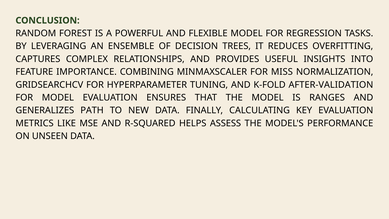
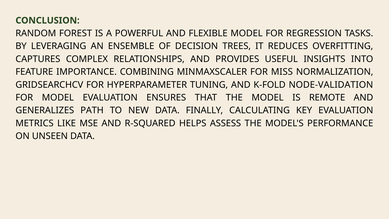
AFTER-VALIDATION: AFTER-VALIDATION -> NODE-VALIDATION
RANGES: RANGES -> REMOTE
